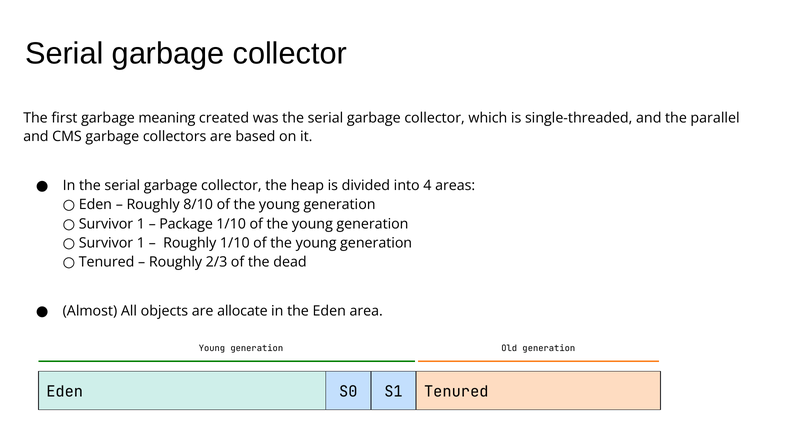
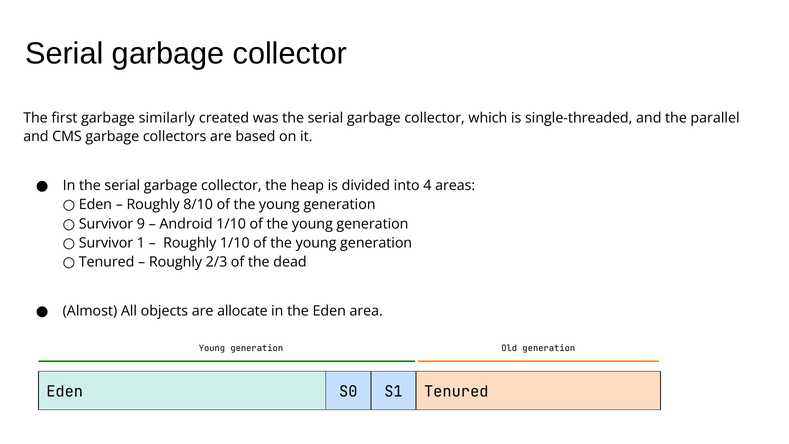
meaning: meaning -> similarly
1 at (141, 224): 1 -> 9
Package: Package -> Android
